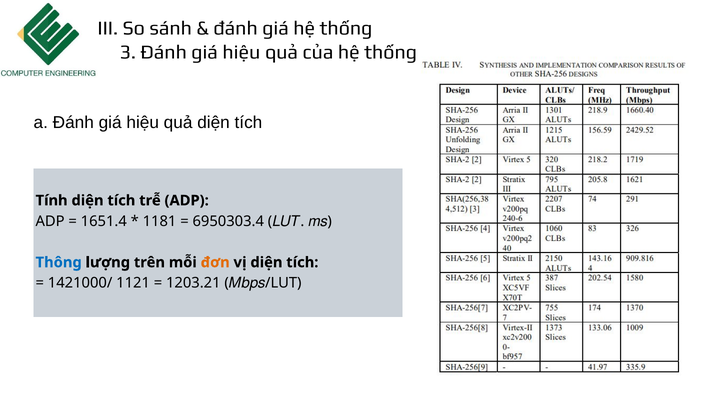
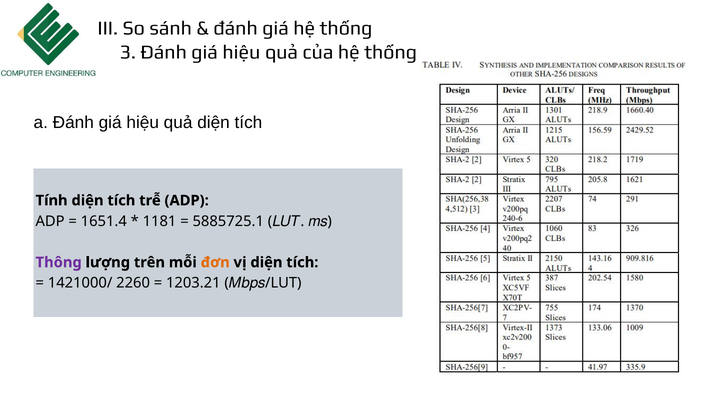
6950303.4: 6950303.4 -> 5885725.1
Thông colour: blue -> purple
1121: 1121 -> 2260
